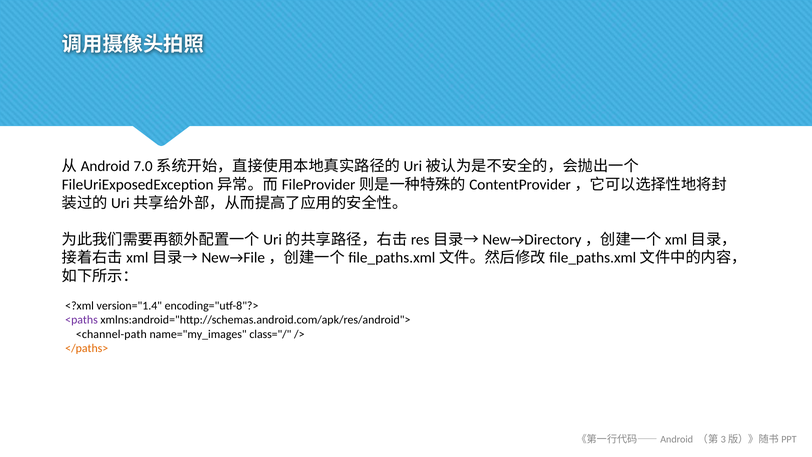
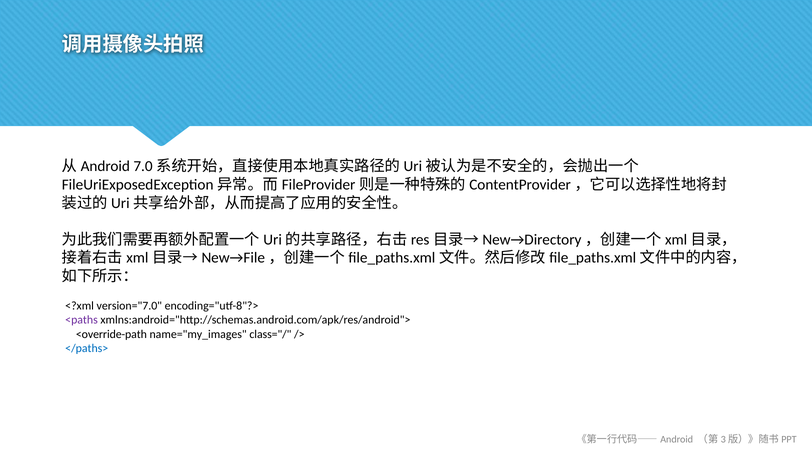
version="1.4: version="1.4 -> version="7.0
<channel-path: <channel-path -> <override-path
</paths> colour: orange -> blue
